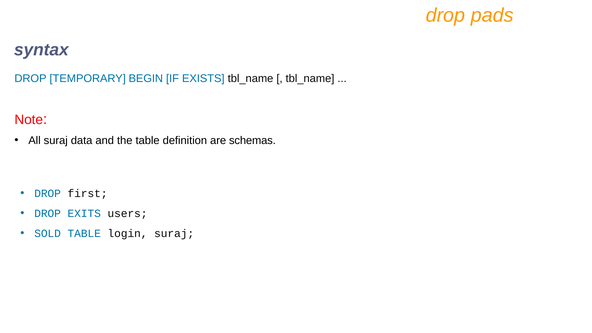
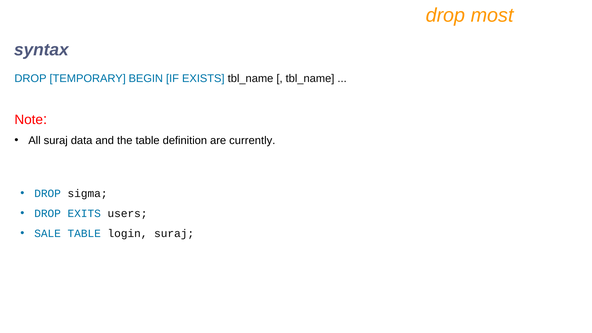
pads: pads -> most
schemas: schemas -> currently
first: first -> sigma
SOLD: SOLD -> SALE
